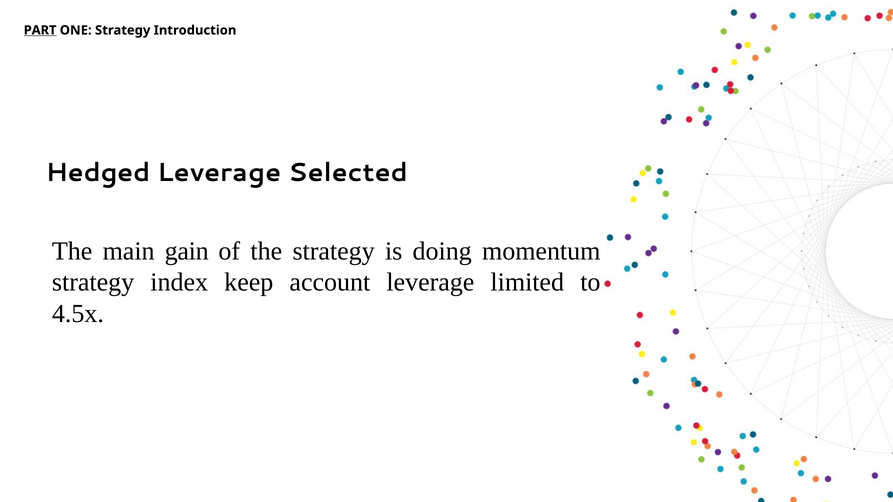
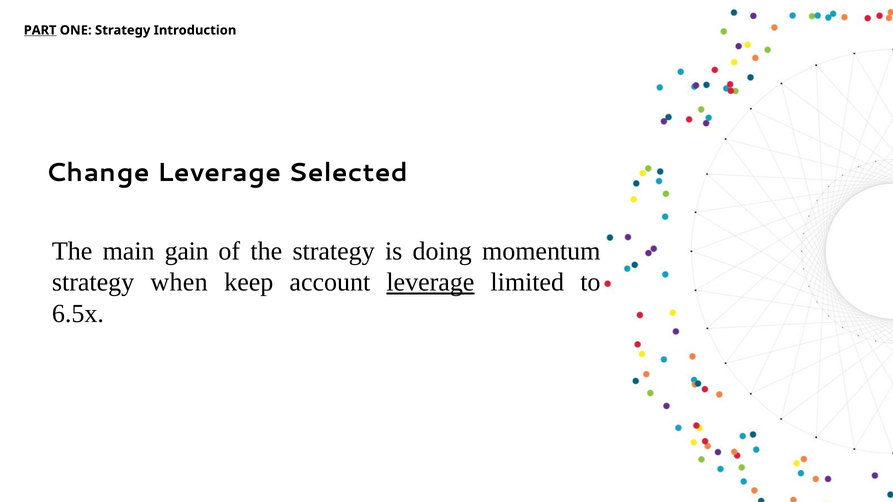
Hedged: Hedged -> Change
index: index -> when
leverage at (430, 282) underline: none -> present
4.5x: 4.5x -> 6.5x
